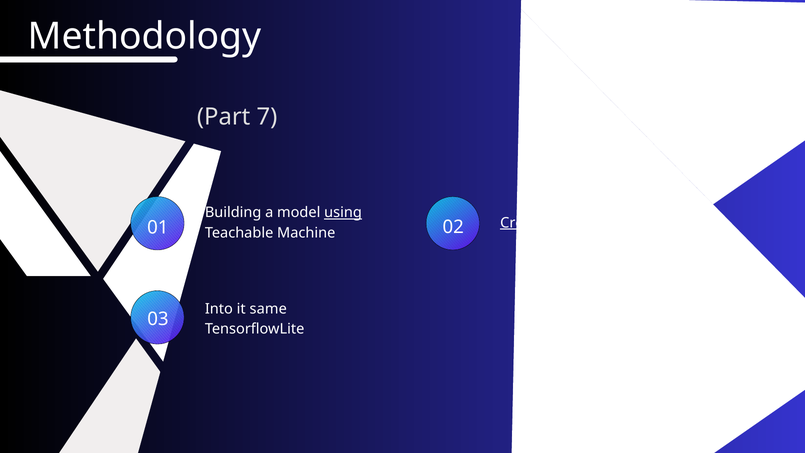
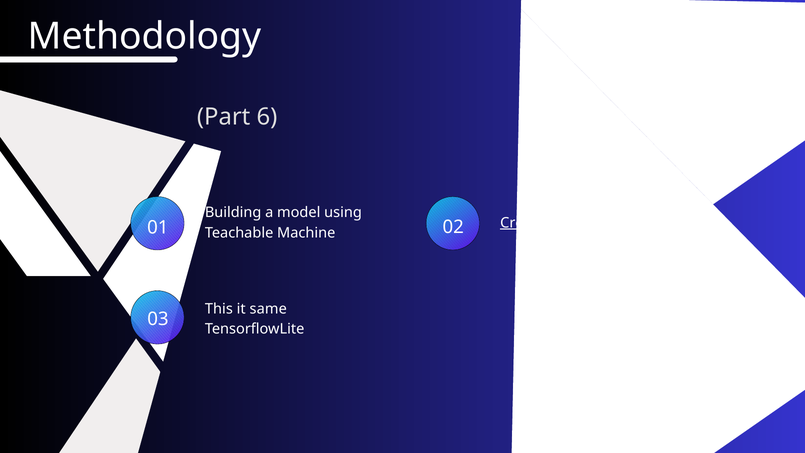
7: 7 -> 6
using underline: present -> none
Into: Into -> This
